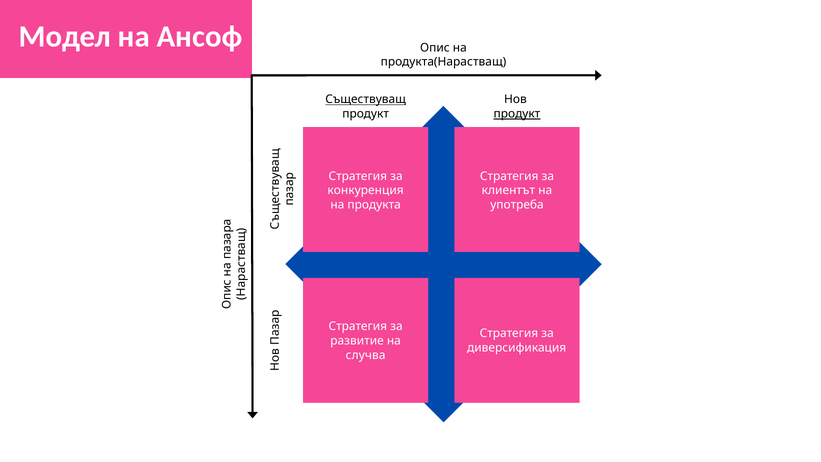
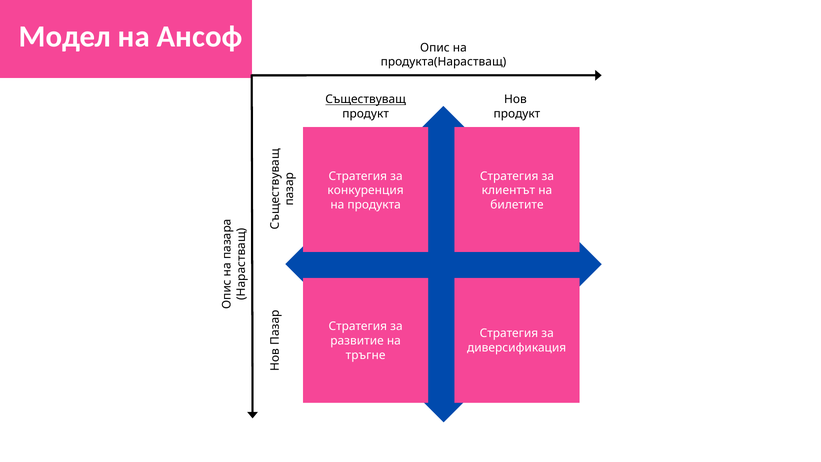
продукт at (517, 114) underline: present -> none
употреба: употреба -> билетите
случва: случва -> тръгне
